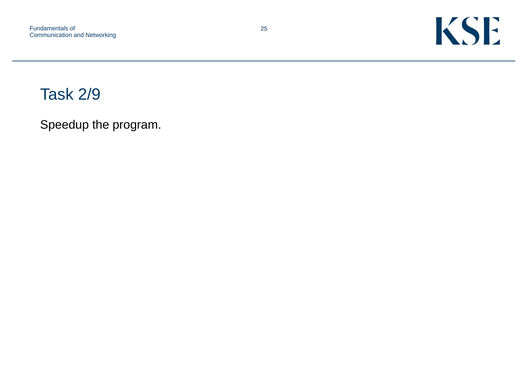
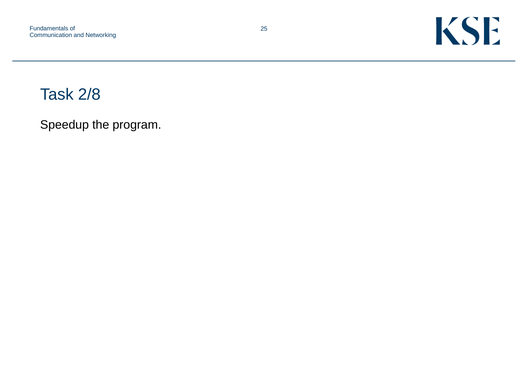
2/9: 2/9 -> 2/8
